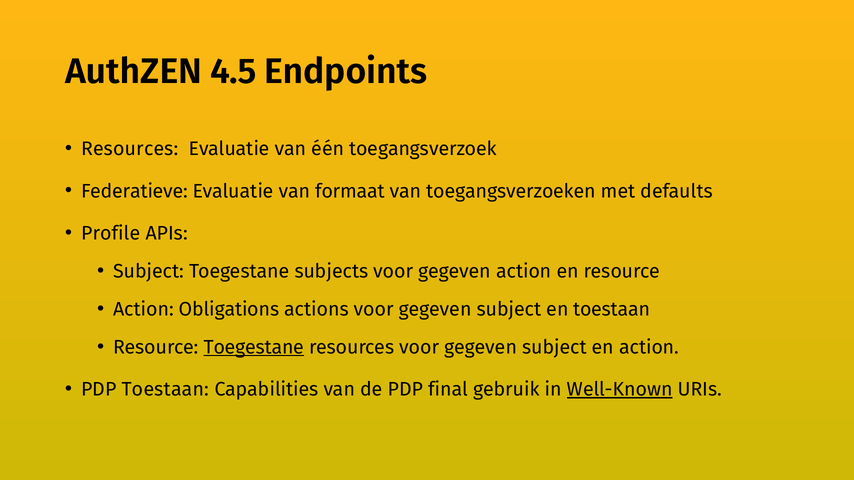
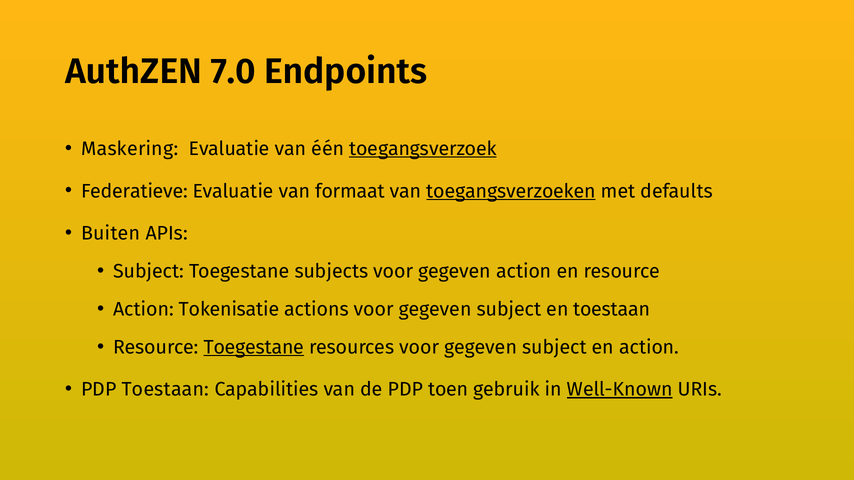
4.5: 4.5 -> 7.0
Resources at (130, 149): Resources -> Maskering
toegangsverzoek underline: none -> present
toegangsverzoeken underline: none -> present
Profile: Profile -> Buiten
Obligations: Obligations -> Tokenisatie
final: final -> toen
